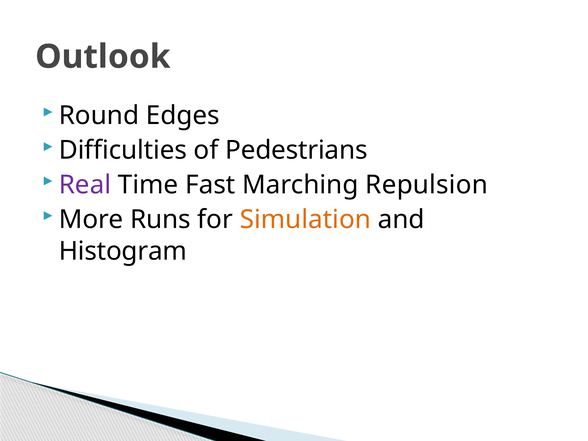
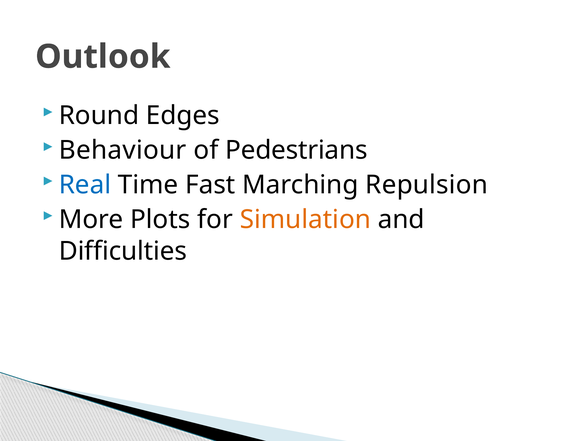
Difficulties: Difficulties -> Behaviour
Real colour: purple -> blue
Runs: Runs -> Plots
Histogram: Histogram -> Difficulties
